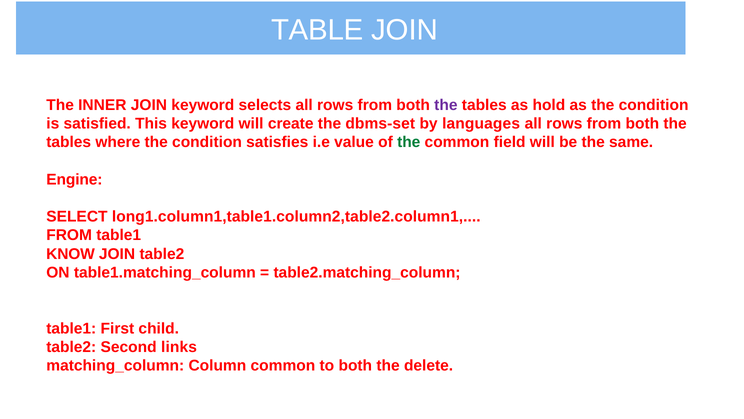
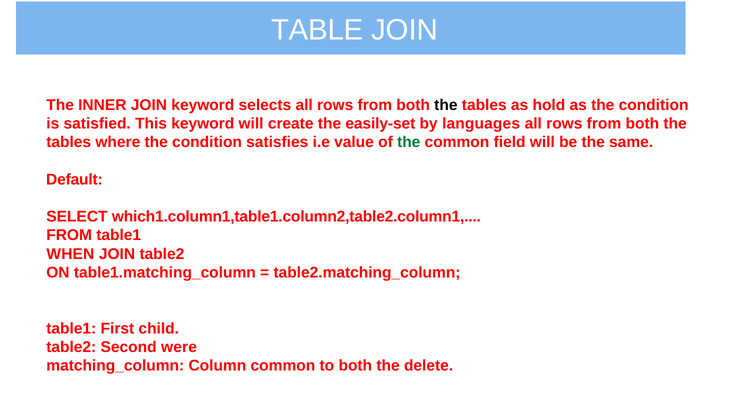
the at (446, 105) colour: purple -> black
dbms-set: dbms-set -> easily-set
Engine: Engine -> Default
long1.column1,table1.column2,table2.column1: long1.column1,table1.column2,table2.column1 -> which1.column1,table1.column2,table2.column1
KNOW: KNOW -> WHEN
links: links -> were
